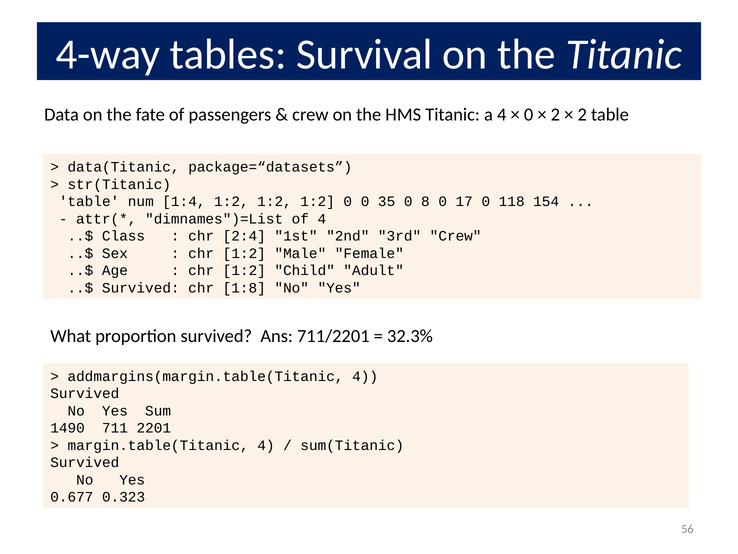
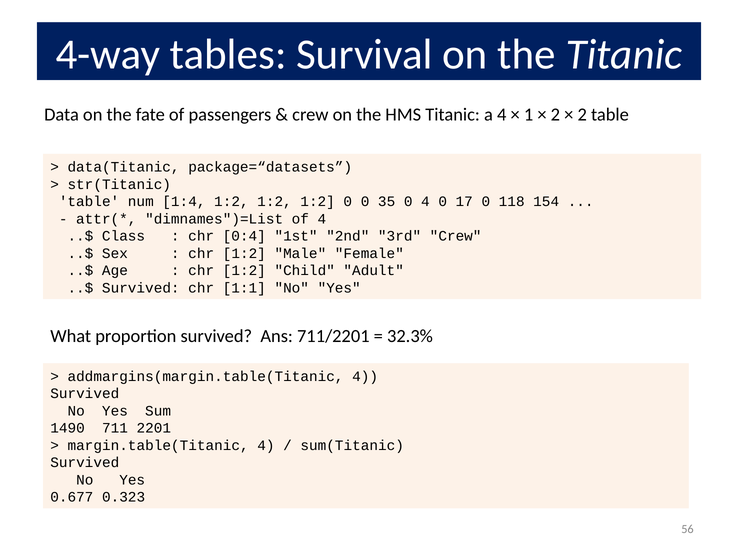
0 at (529, 114): 0 -> 1
0 8: 8 -> 4
2:4: 2:4 -> 0:4
1:8: 1:8 -> 1:1
